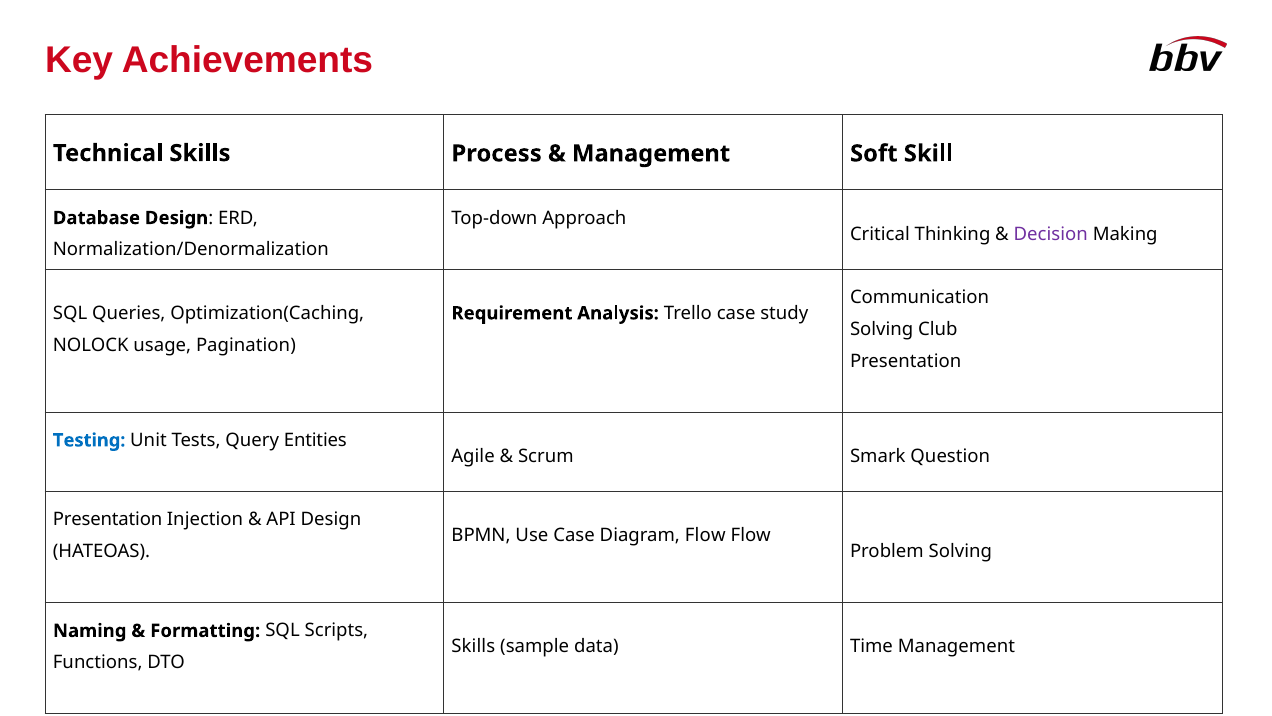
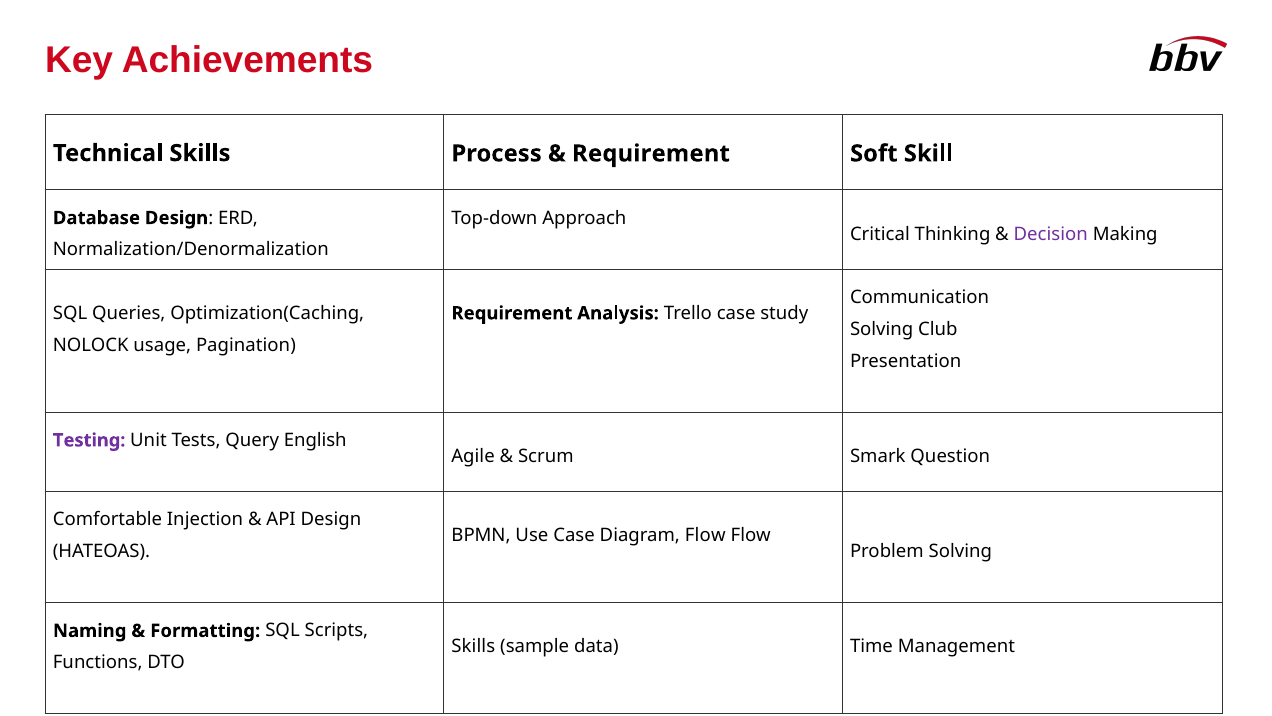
Management at (651, 153): Management -> Requirement
Testing colour: blue -> purple
Entities: Entities -> English
Presentation at (108, 519): Presentation -> Comfortable
